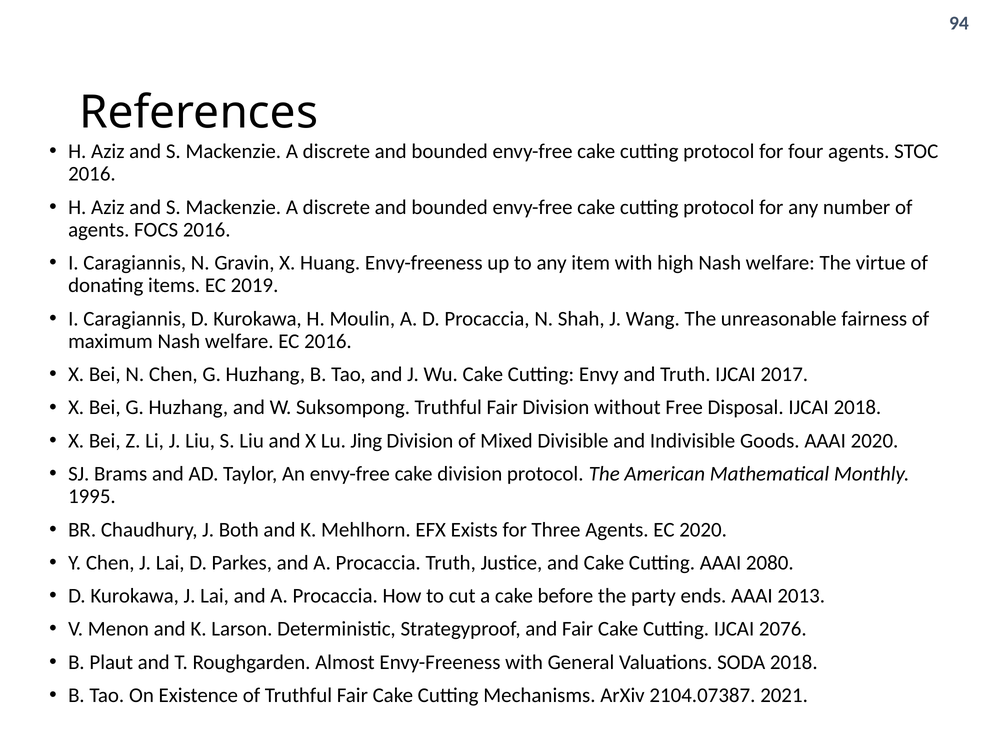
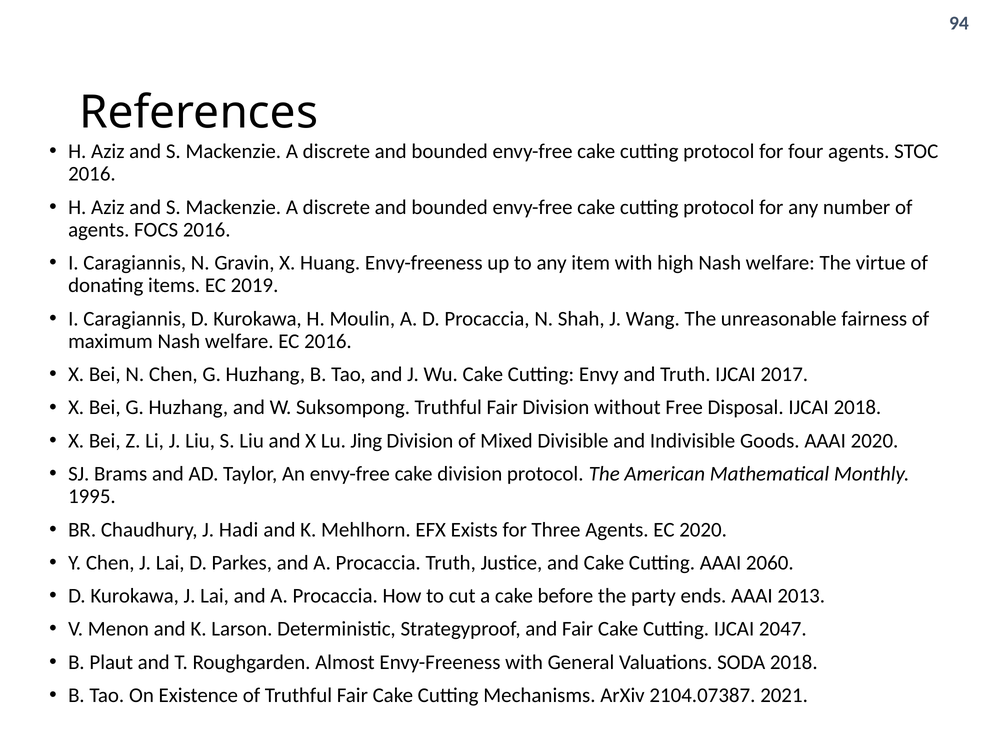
Both: Both -> Hadi
2080: 2080 -> 2060
2076: 2076 -> 2047
